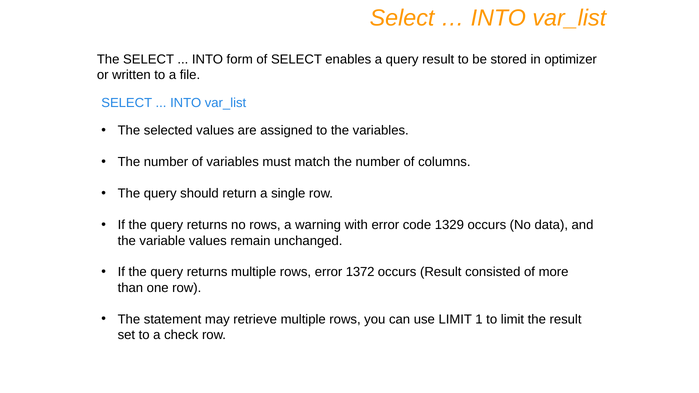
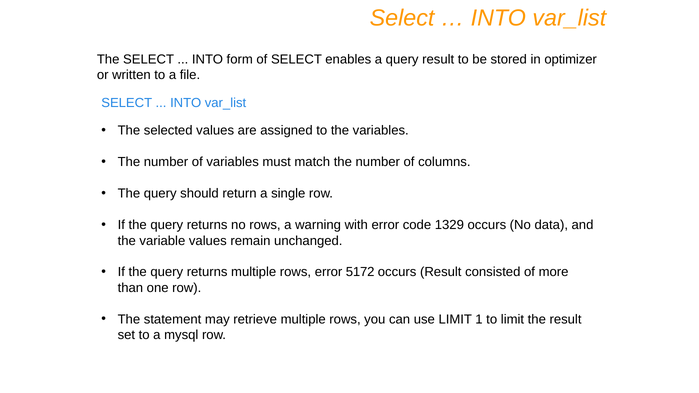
1372: 1372 -> 5172
check: check -> mysql
